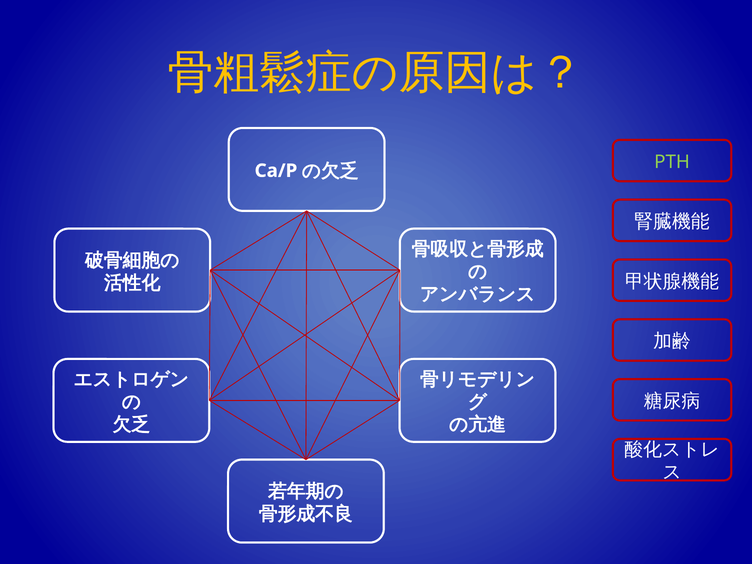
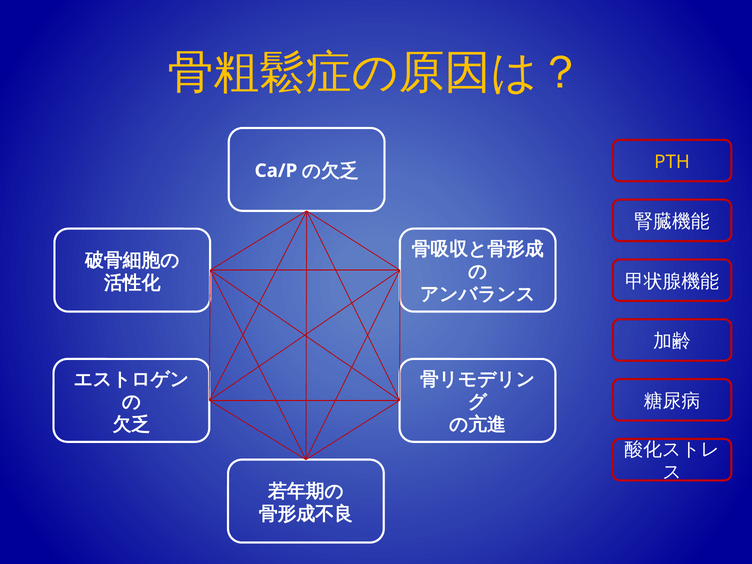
PTH colour: light green -> yellow
